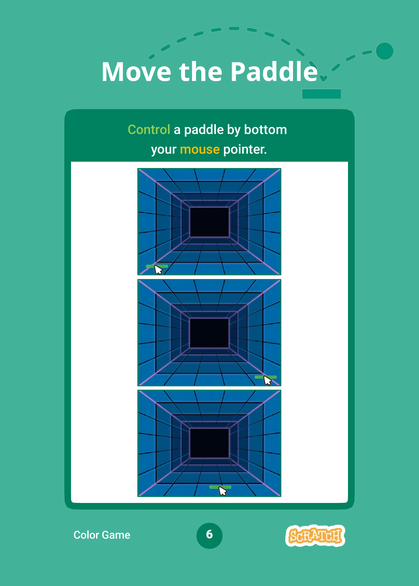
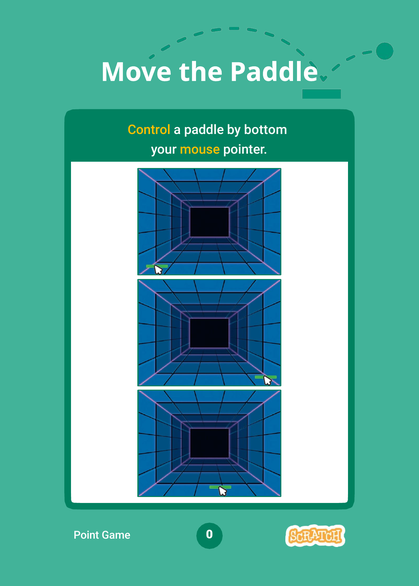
Control colour: light green -> yellow
Color: Color -> Point
6: 6 -> 0
